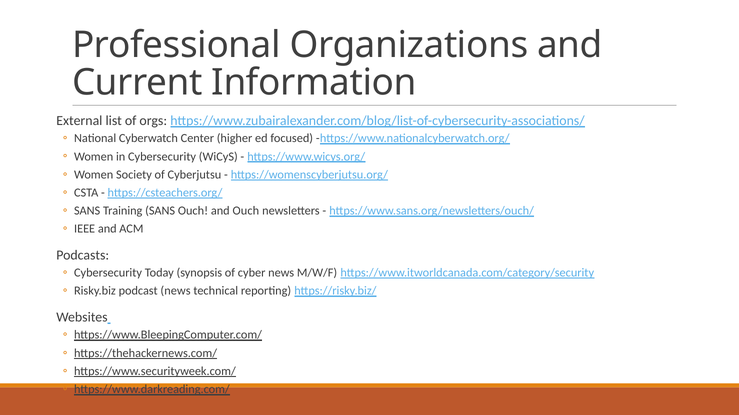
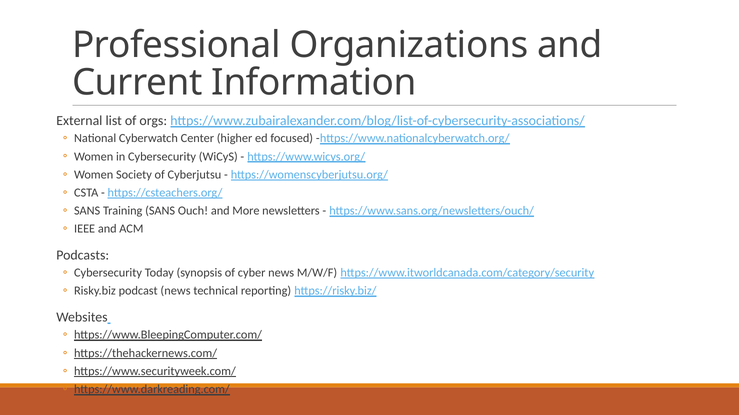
and Ouch: Ouch -> More
